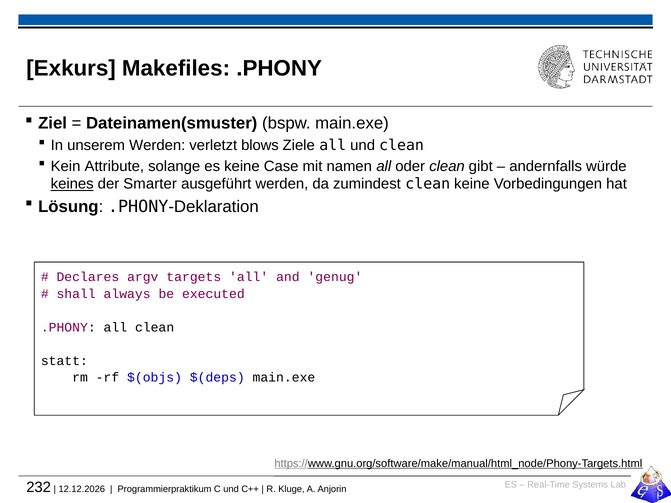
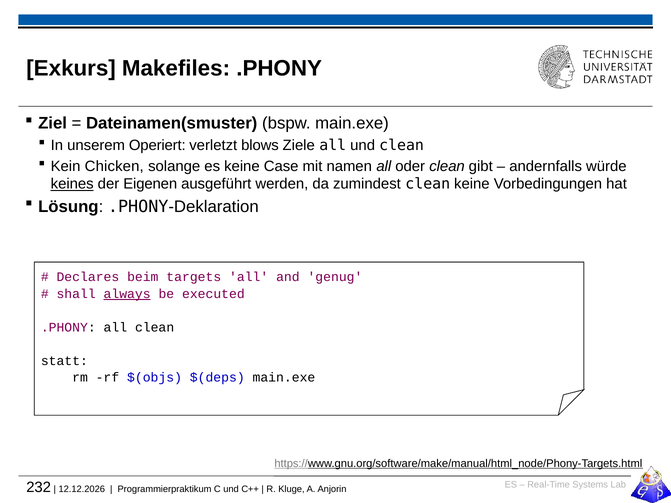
unserem Werden: Werden -> Operiert
Attribute: Attribute -> Chicken
Smarter: Smarter -> Eigenen
argv: argv -> beim
always underline: none -> present
